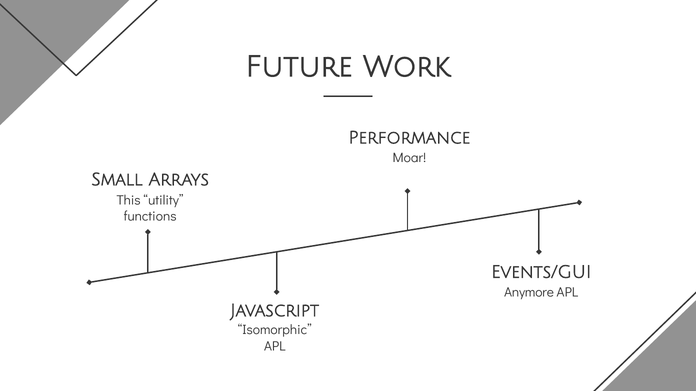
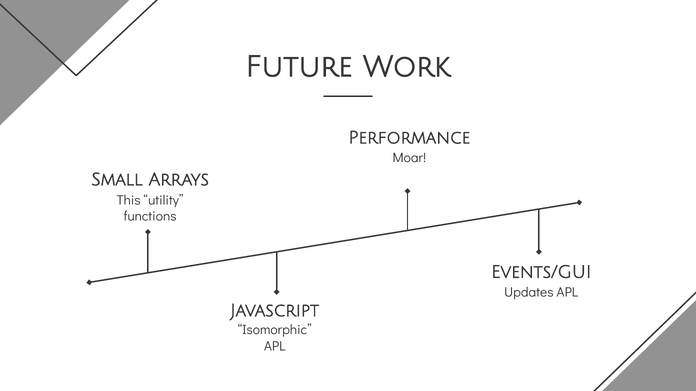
Anymore: Anymore -> Updates
